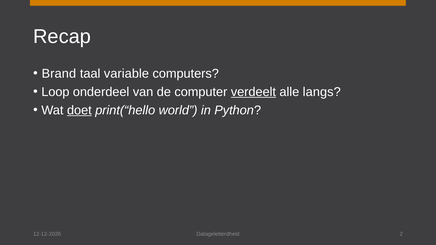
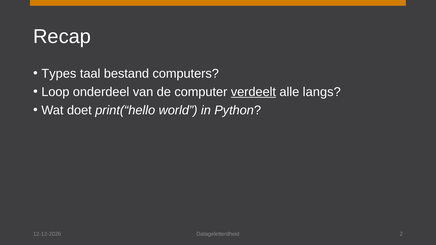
Brand: Brand -> Types
variable: variable -> bestand
doet underline: present -> none
